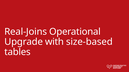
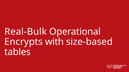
Real-Joins: Real-Joins -> Real-Bulk
Upgrade: Upgrade -> Encrypts
